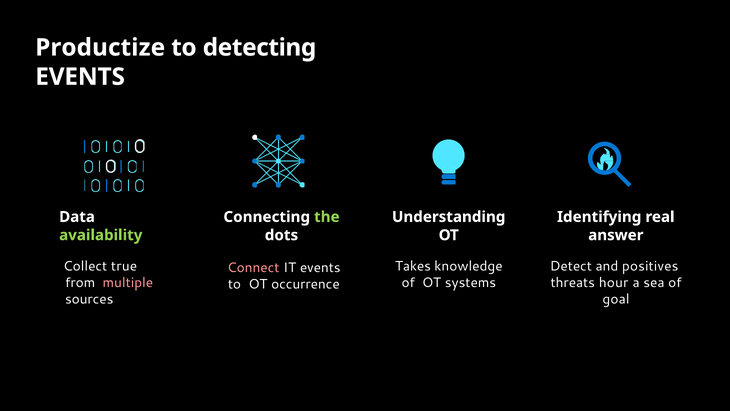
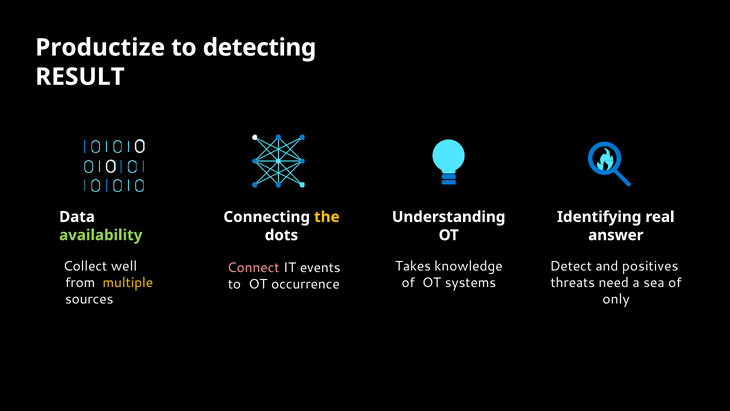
EVENTS at (80, 77): EVENTS -> RESULT
the colour: light green -> yellow
true: true -> well
multiple colour: pink -> yellow
hour: hour -> need
goal: goal -> only
